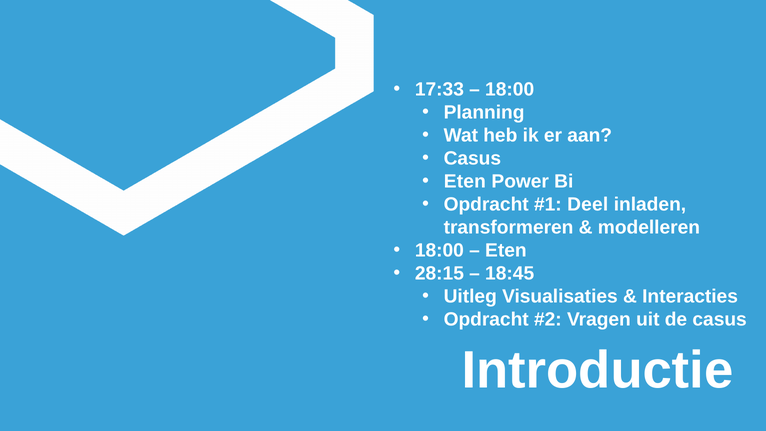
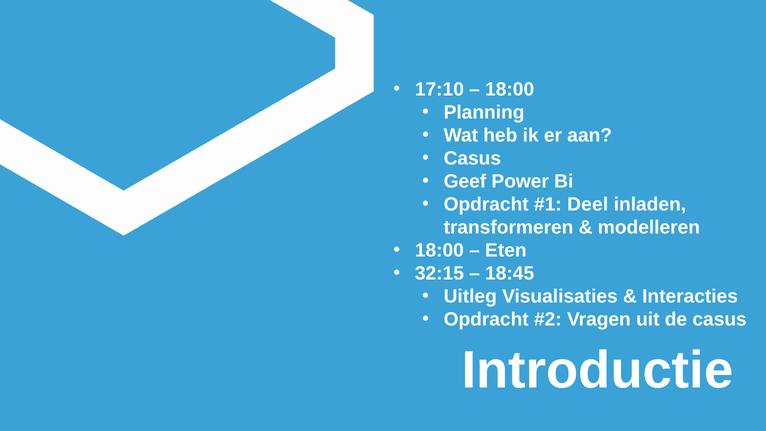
17:33: 17:33 -> 17:10
Eten at (465, 182): Eten -> Geef
28:15: 28:15 -> 32:15
